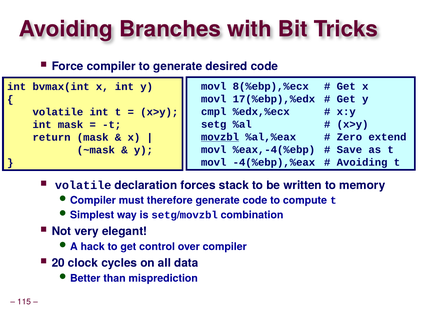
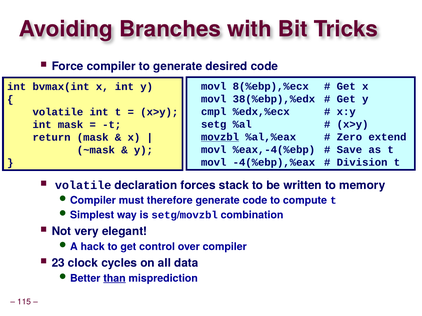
17(%ebp),%edx: 17(%ebp),%edx -> 38(%ebp),%edx
Avoiding at (362, 162): Avoiding -> Division
20: 20 -> 23
than underline: none -> present
